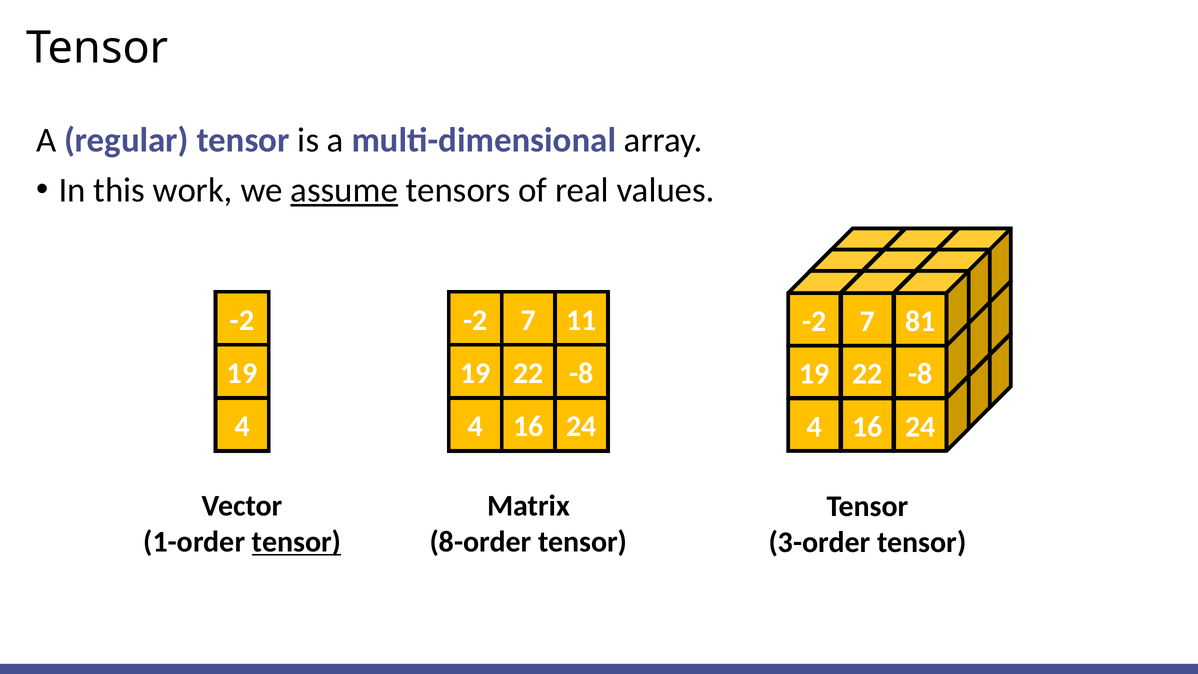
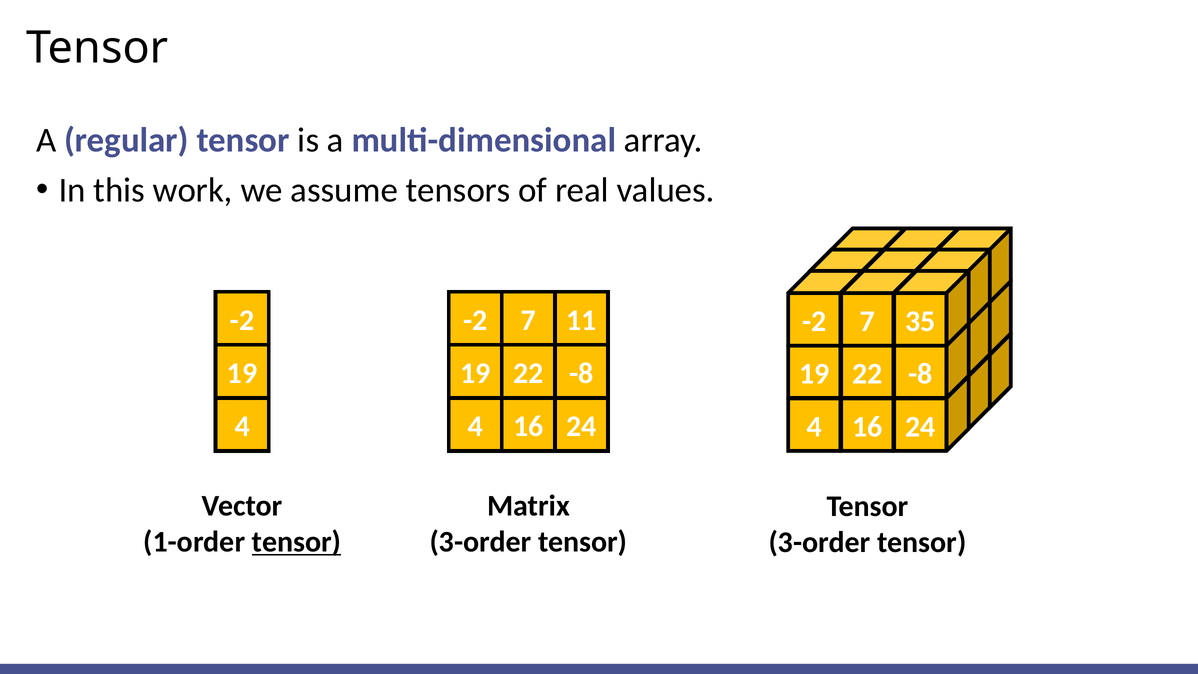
assume underline: present -> none
81: 81 -> 35
8-order at (481, 542): 8-order -> 3-order
